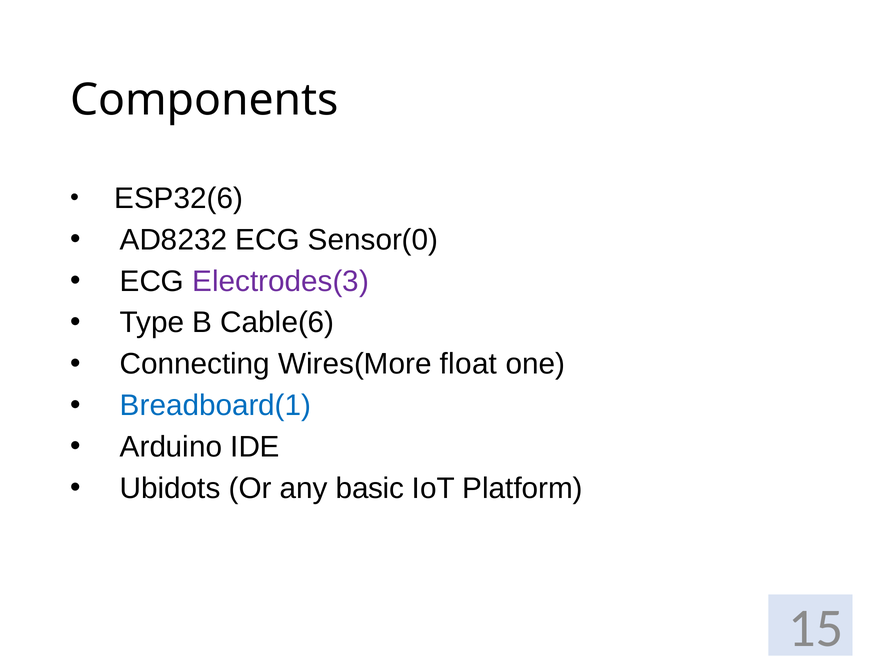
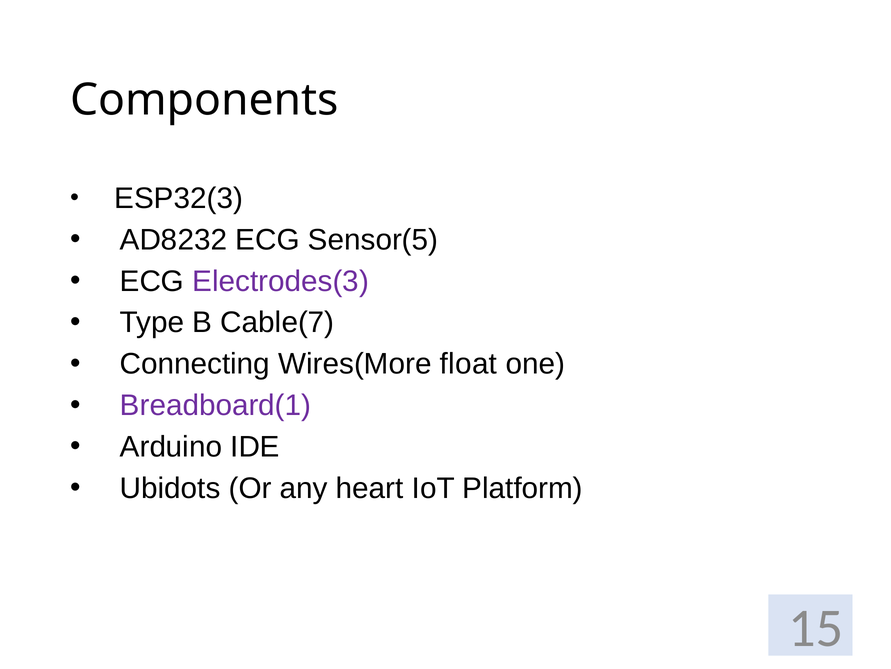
ESP32(6: ESP32(6 -> ESP32(3
Sensor(0: Sensor(0 -> Sensor(5
Cable(6: Cable(6 -> Cable(7
Breadboard(1 colour: blue -> purple
basic: basic -> heart
